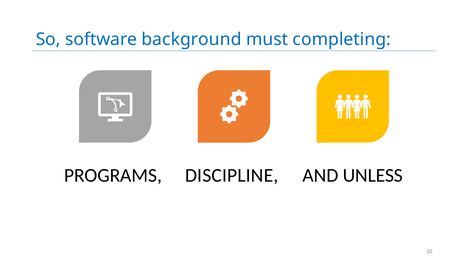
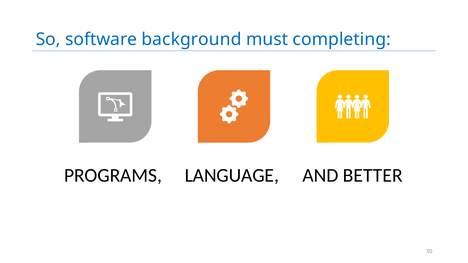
DISCIPLINE: DISCIPLINE -> LANGUAGE
UNLESS: UNLESS -> BETTER
